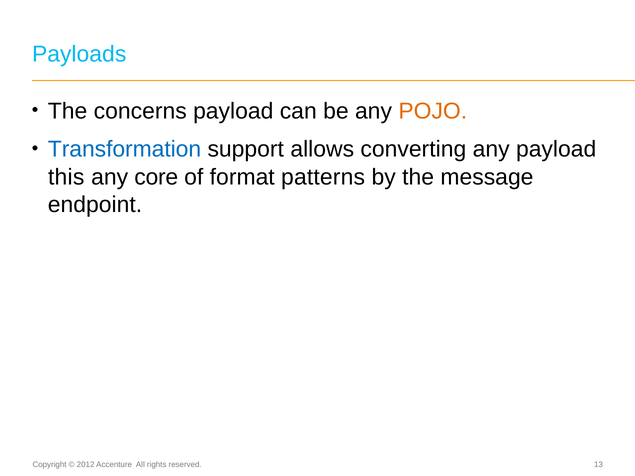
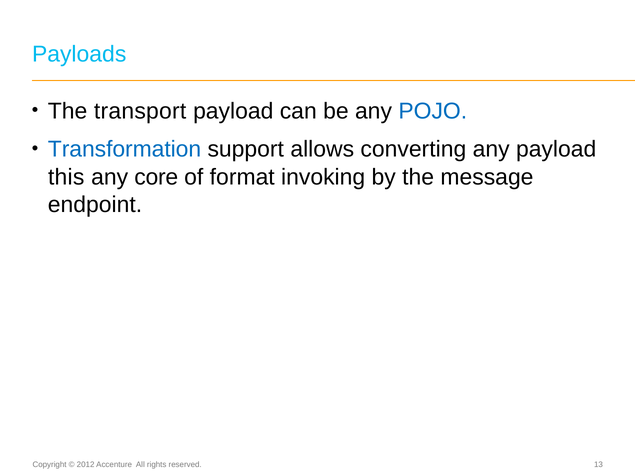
concerns: concerns -> transport
POJO colour: orange -> blue
patterns: patterns -> invoking
